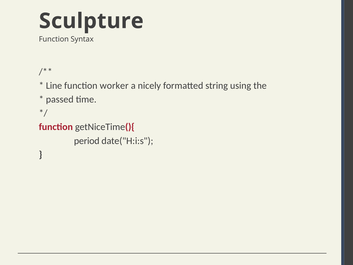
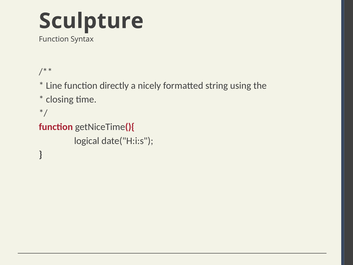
worker: worker -> directly
passed: passed -> closing
period: period -> logical
